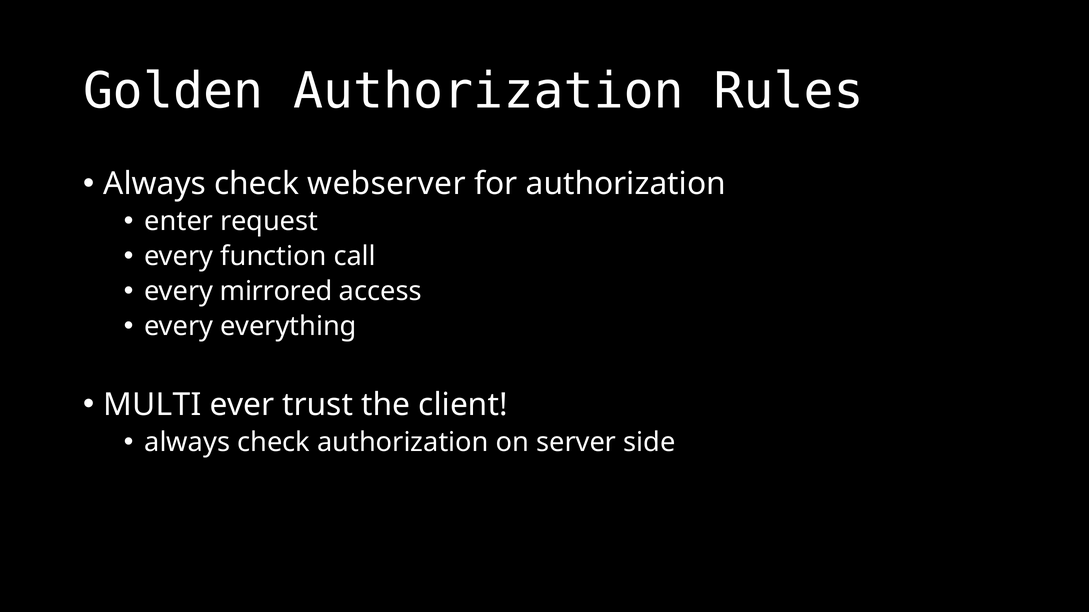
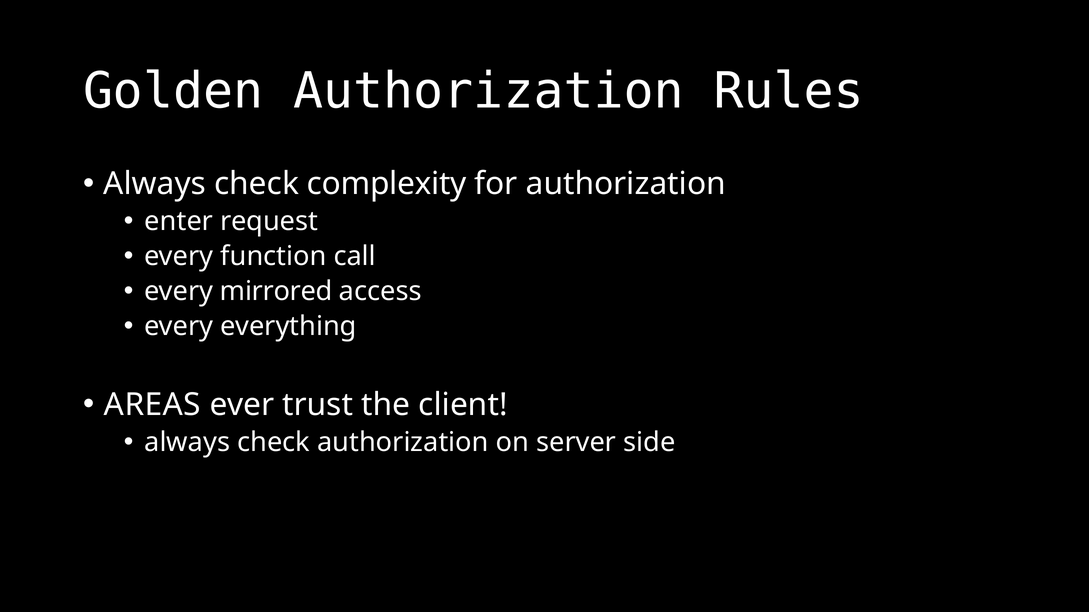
webserver: webserver -> complexity
MULTI: MULTI -> AREAS
